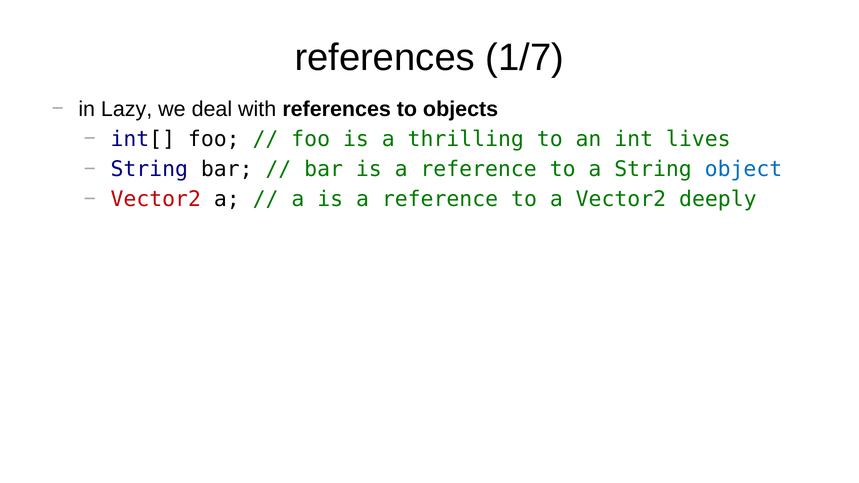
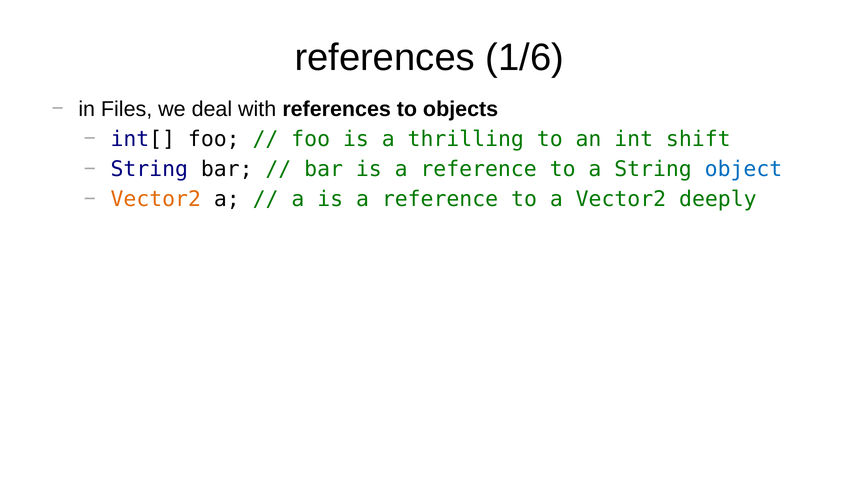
1/7: 1/7 -> 1/6
Lazy: Lazy -> Files
lives: lives -> shift
Vector2 at (156, 199) colour: red -> orange
